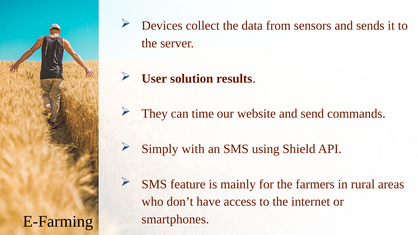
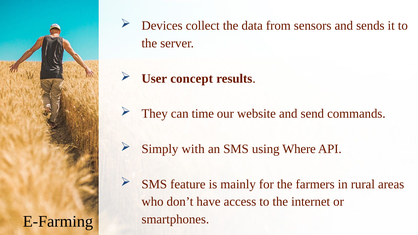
solution: solution -> concept
Shield: Shield -> Where
